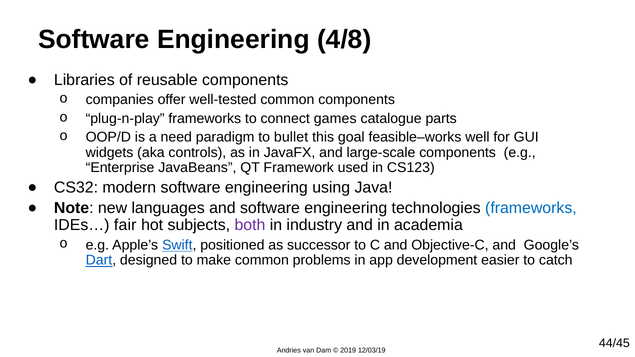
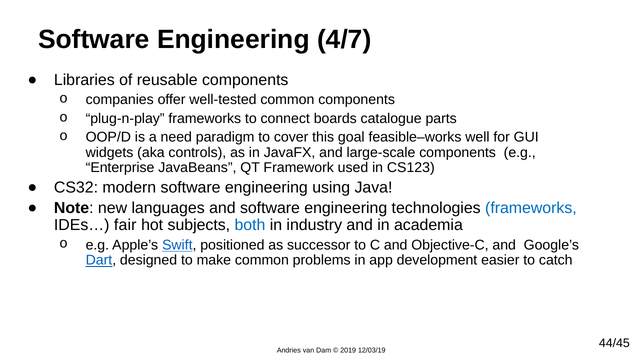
4/8: 4/8 -> 4/7
games: games -> boards
bullet: bullet -> cover
both colour: purple -> blue
